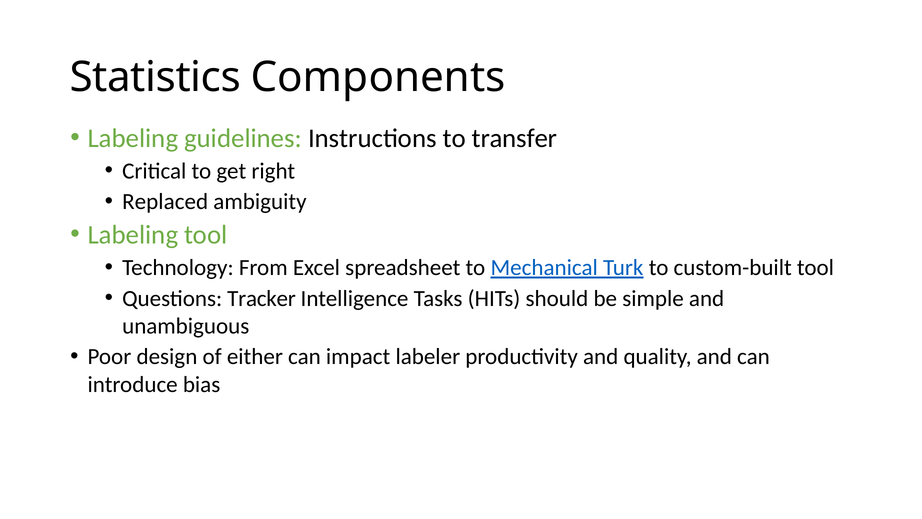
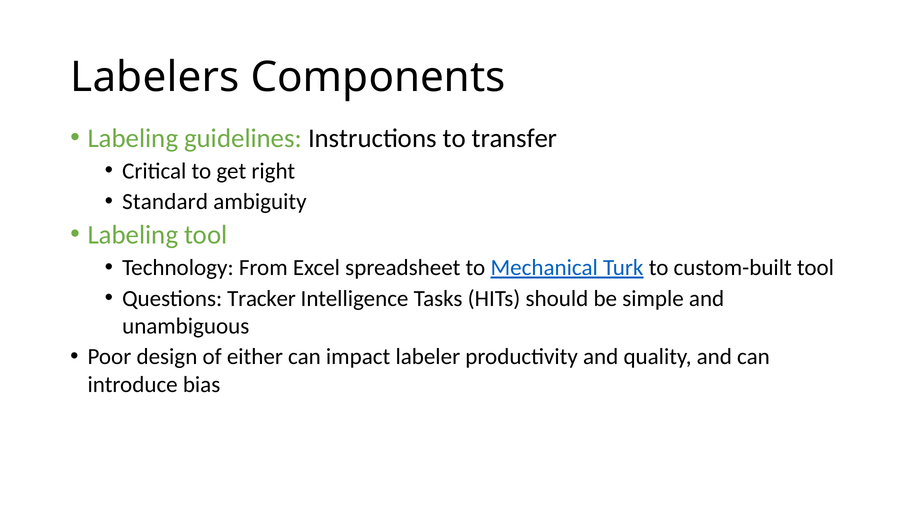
Statistics: Statistics -> Labelers
Replaced: Replaced -> Standard
